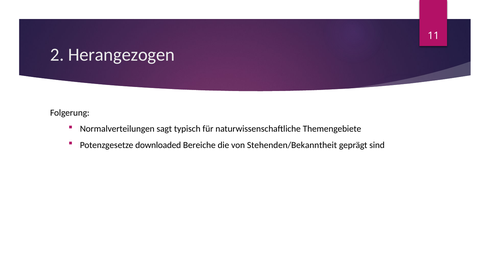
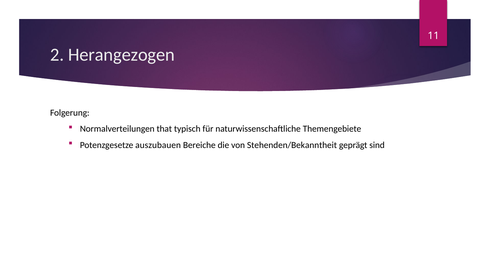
sagt: sagt -> that
downloaded: downloaded -> auszubauen
